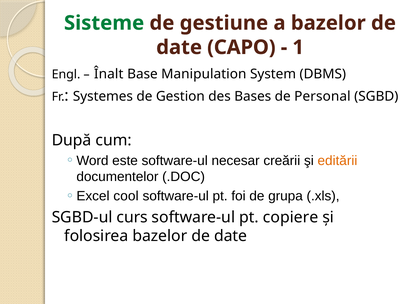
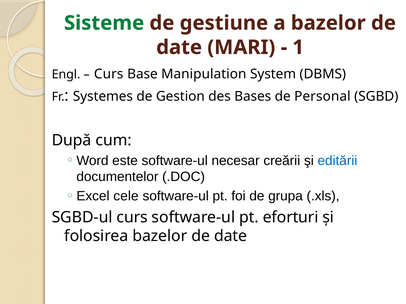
CAPO: CAPO -> MARI
Înalt at (109, 74): Înalt -> Curs
editării colour: orange -> blue
cool: cool -> cele
copiere: copiere -> eforturi
